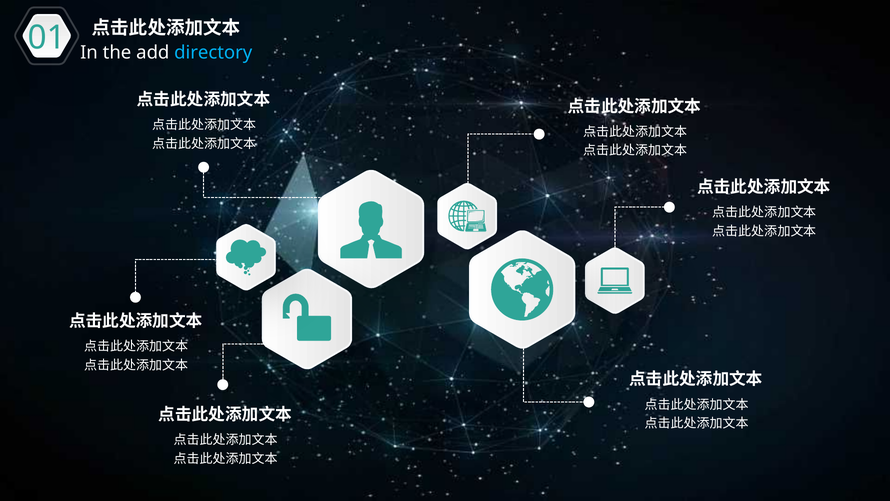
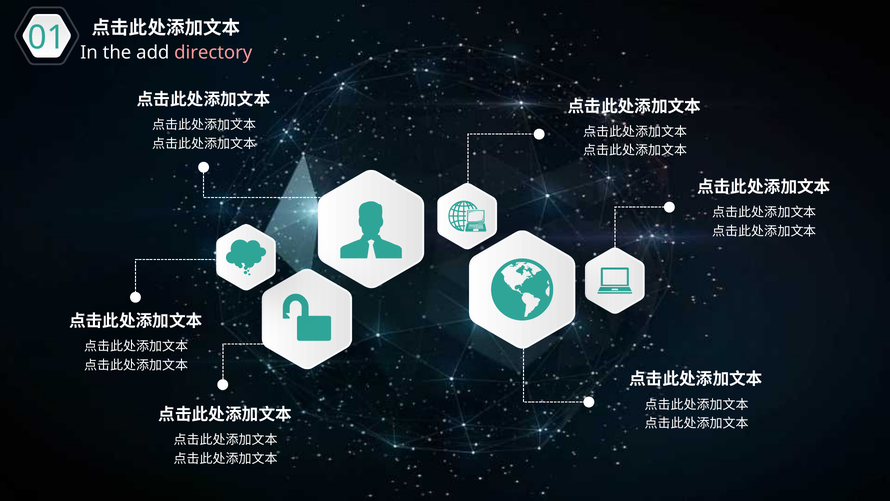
directory colour: light blue -> pink
